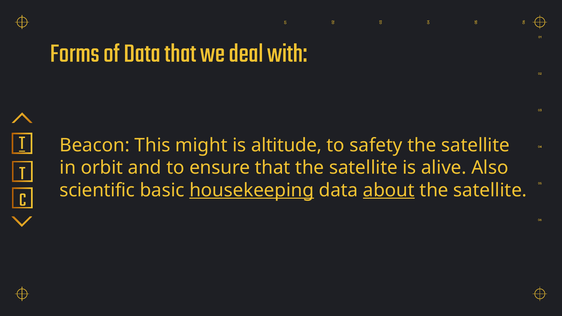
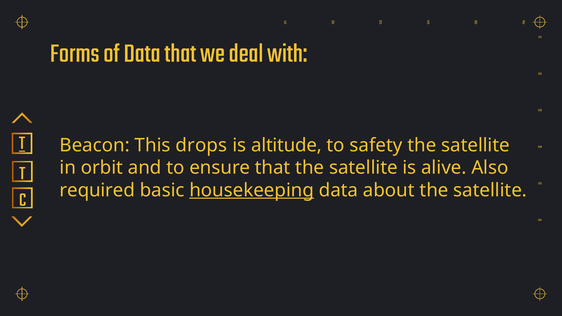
might: might -> drops
scientific: scientific -> required
about underline: present -> none
